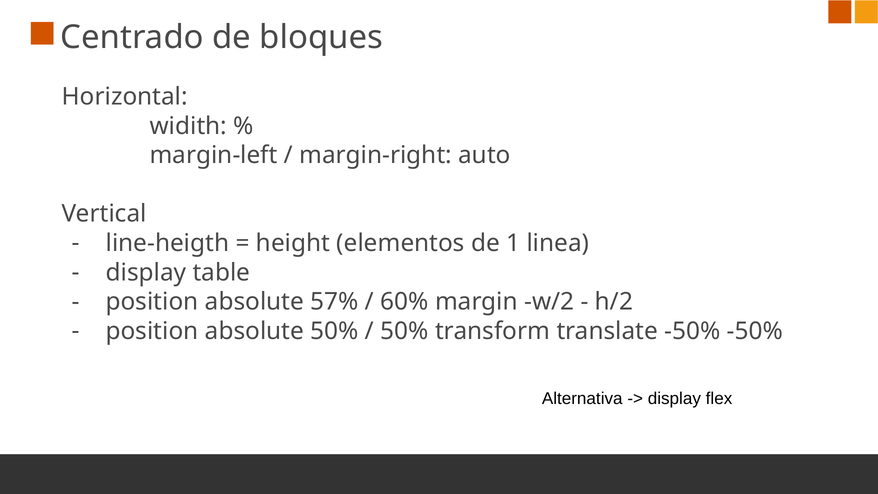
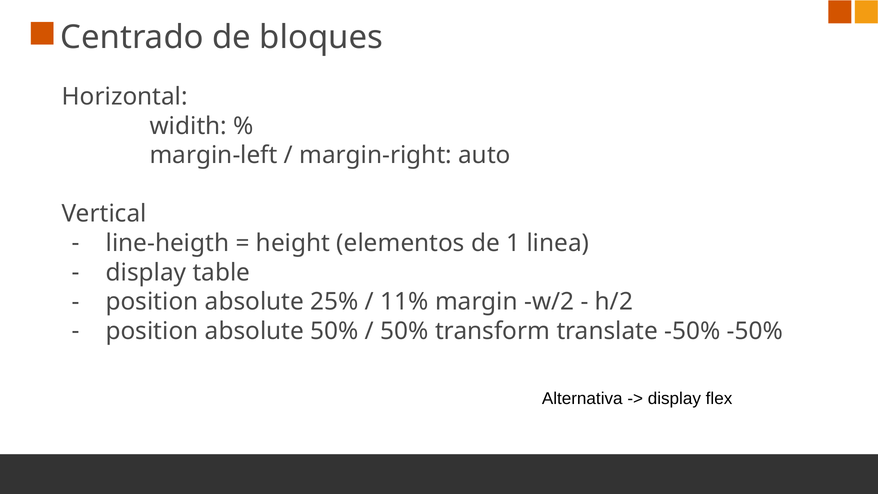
57%: 57% -> 25%
60%: 60% -> 11%
